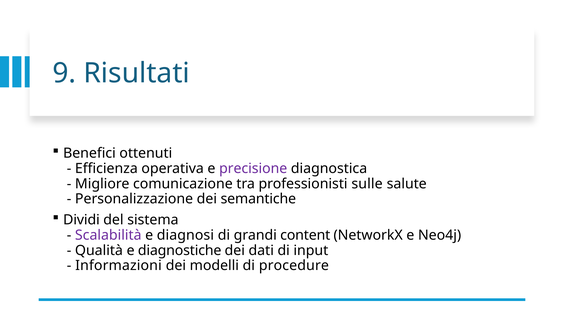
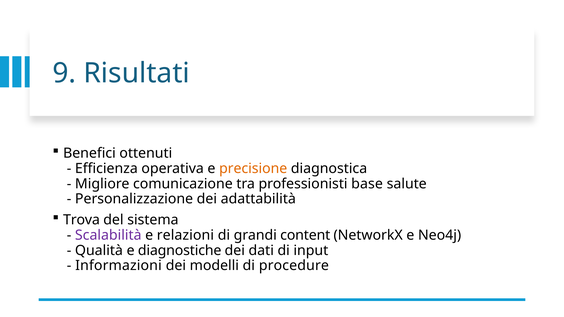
precisione colour: purple -> orange
sulle: sulle -> base
semantiche: semantiche -> adattabilità
Dividi: Dividi -> Trova
diagnosi: diagnosi -> relazioni
